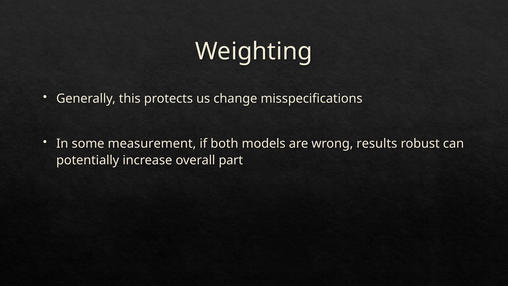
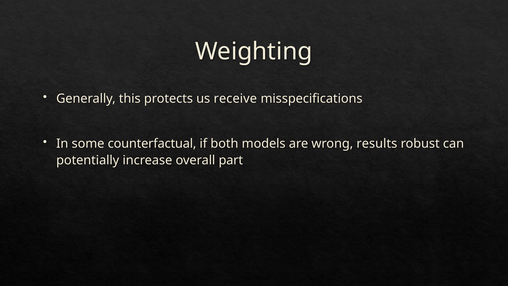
change: change -> receive
measurement: measurement -> counterfactual
